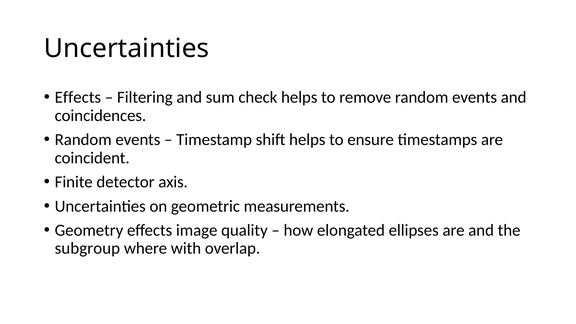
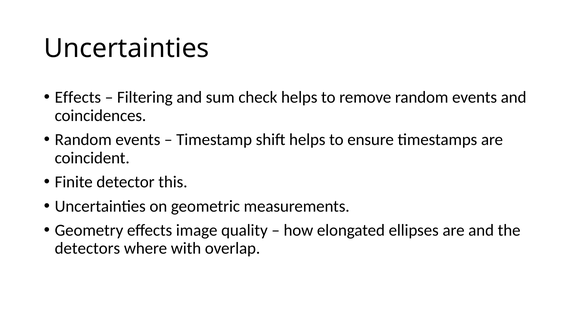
axis: axis -> this
subgroup: subgroup -> detectors
